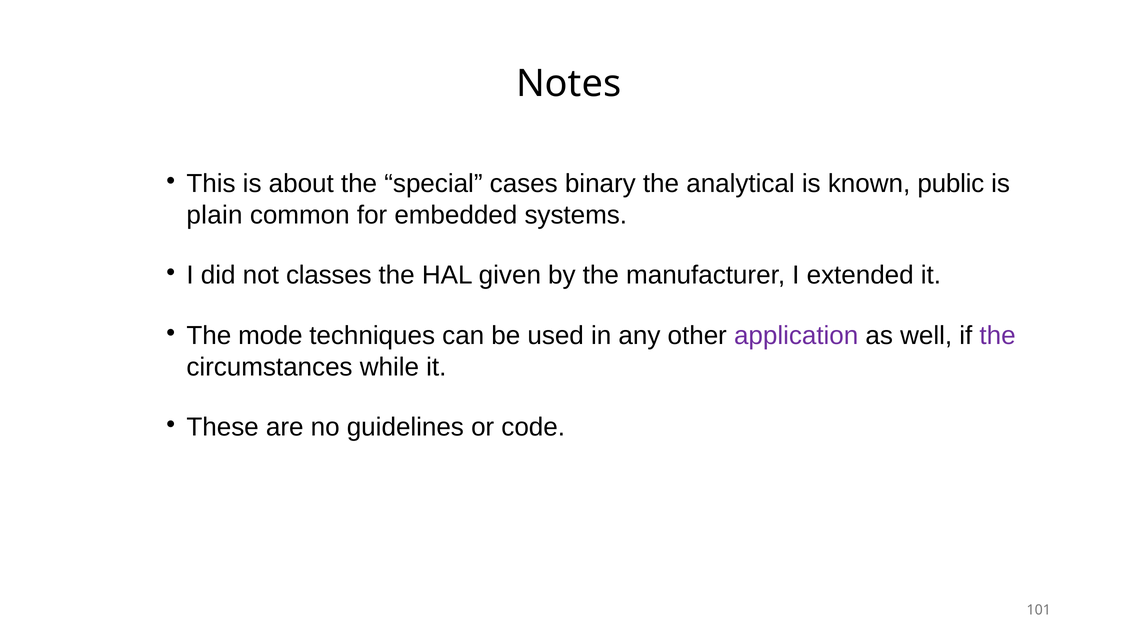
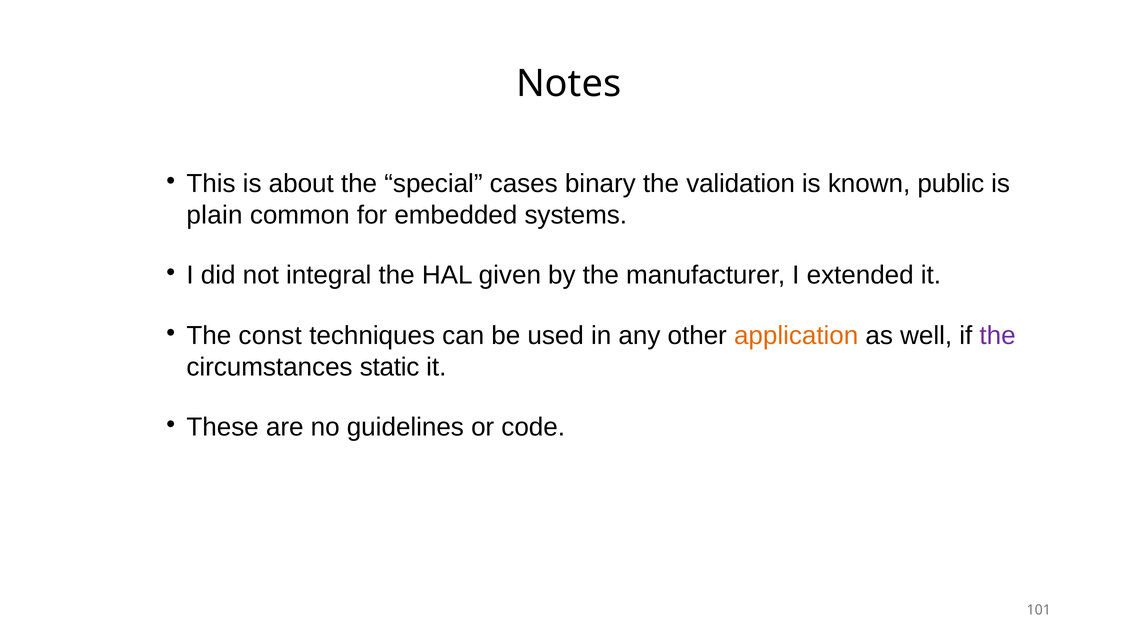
analytical: analytical -> validation
classes: classes -> integral
mode: mode -> const
application colour: purple -> orange
while: while -> static
